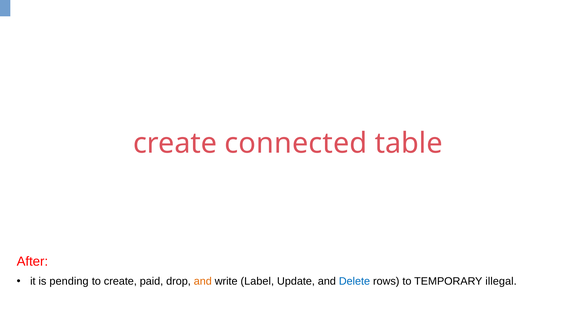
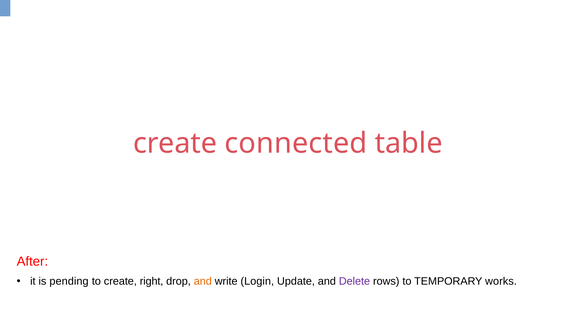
paid: paid -> right
Label: Label -> Login
Delete colour: blue -> purple
illegal: illegal -> works
